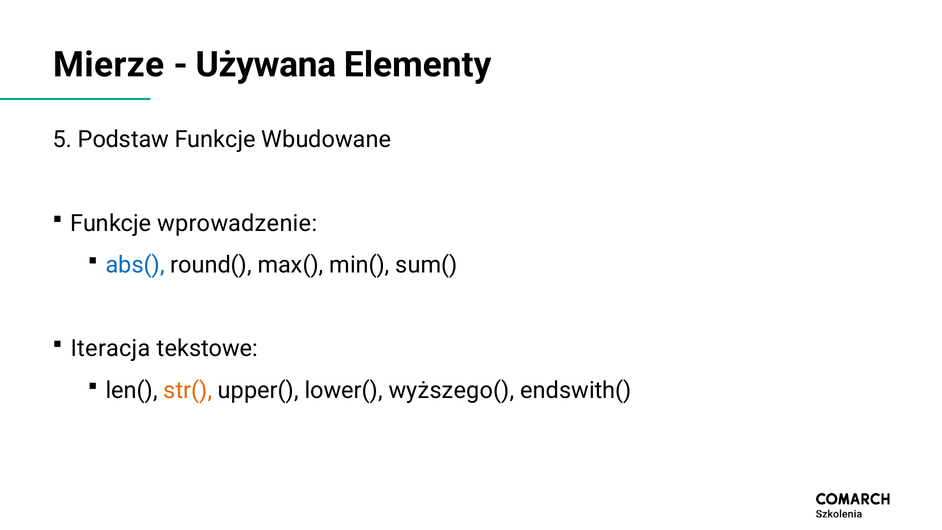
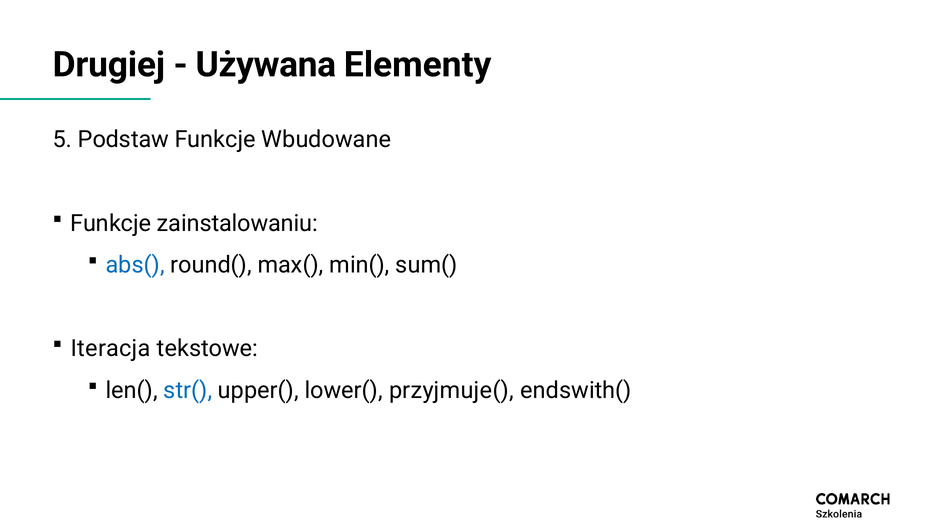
Mierze: Mierze -> Drugiej
wprowadzenie: wprowadzenie -> zainstalowaniu
str( colour: orange -> blue
wyższego(: wyższego( -> przyjmuje(
